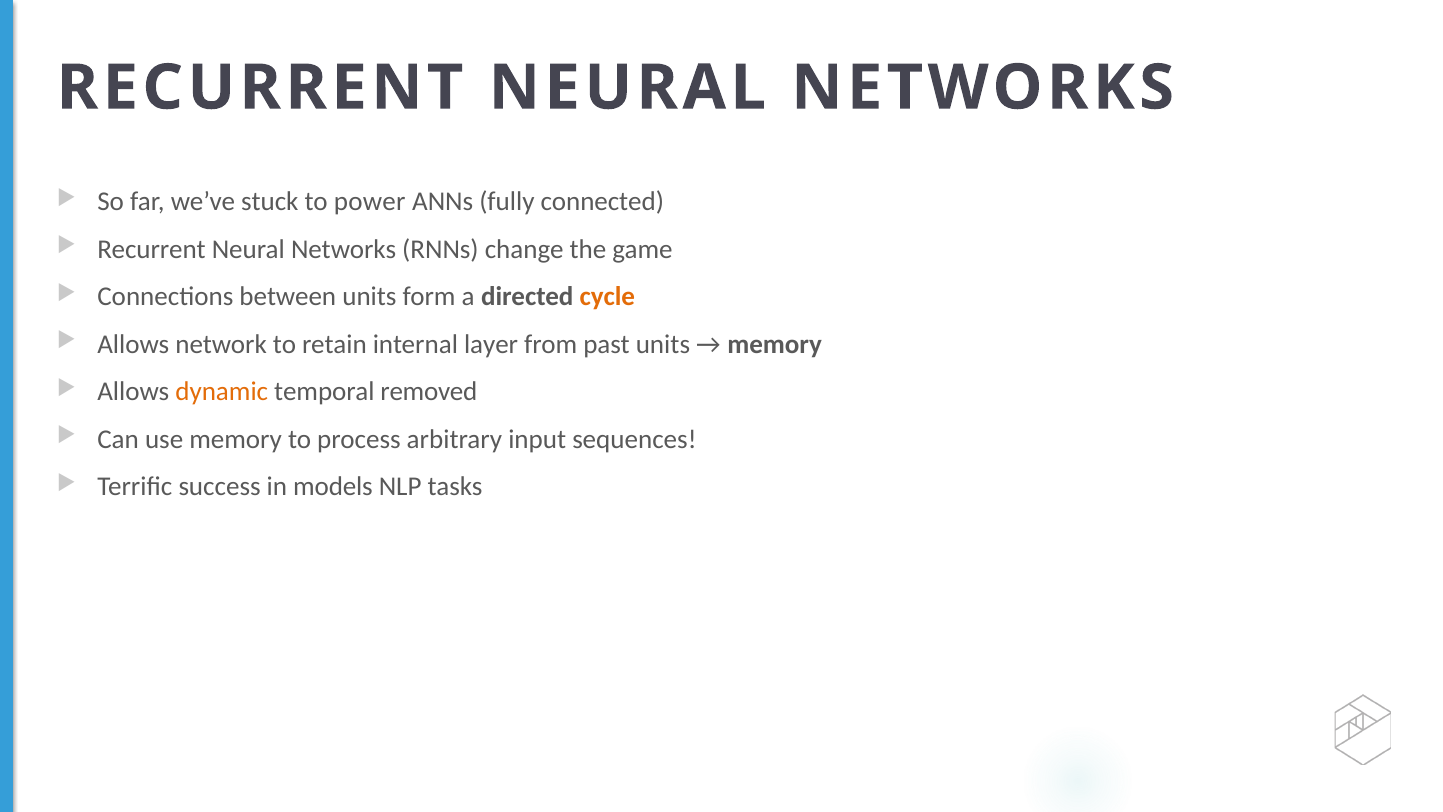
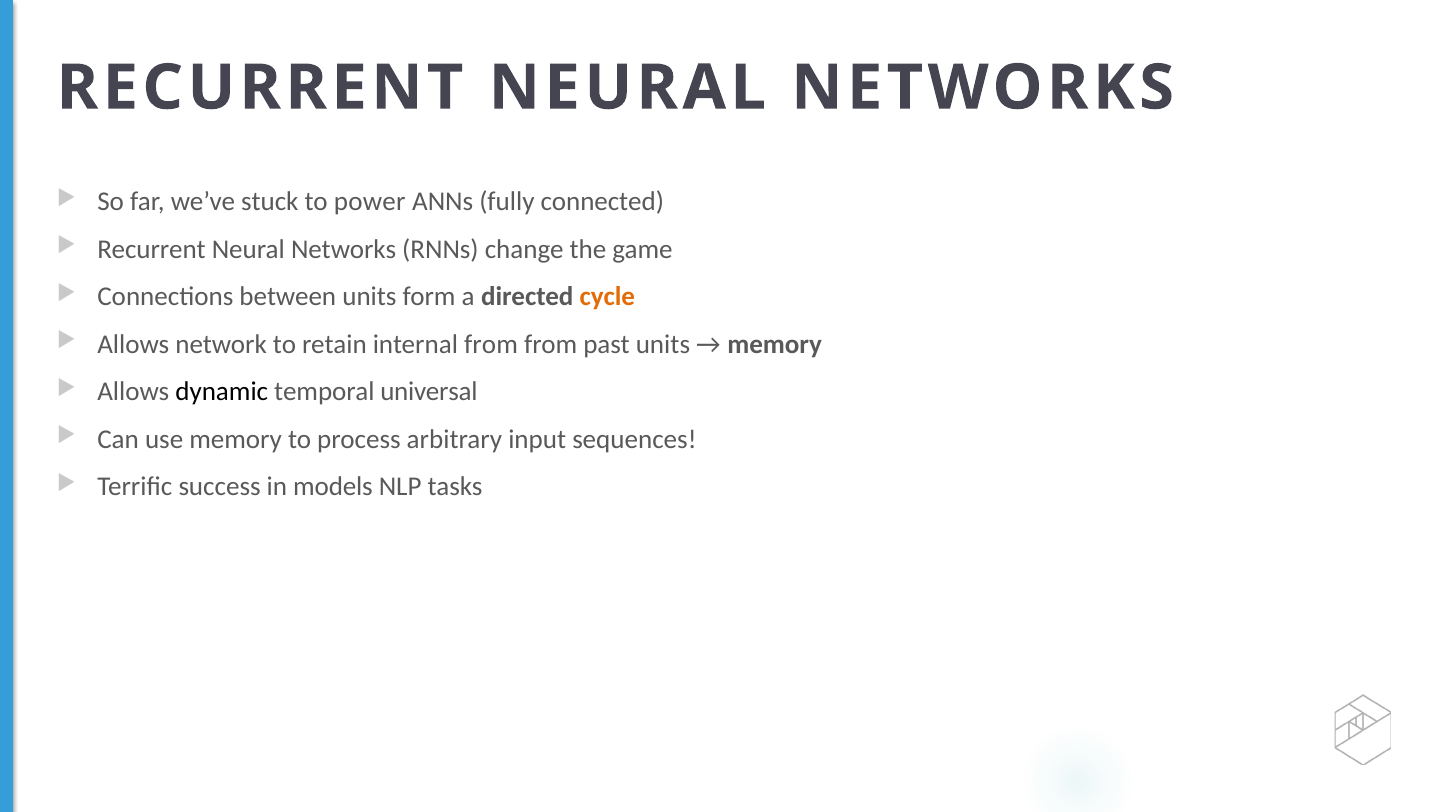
internal layer: layer -> from
dynamic colour: orange -> black
removed: removed -> universal
